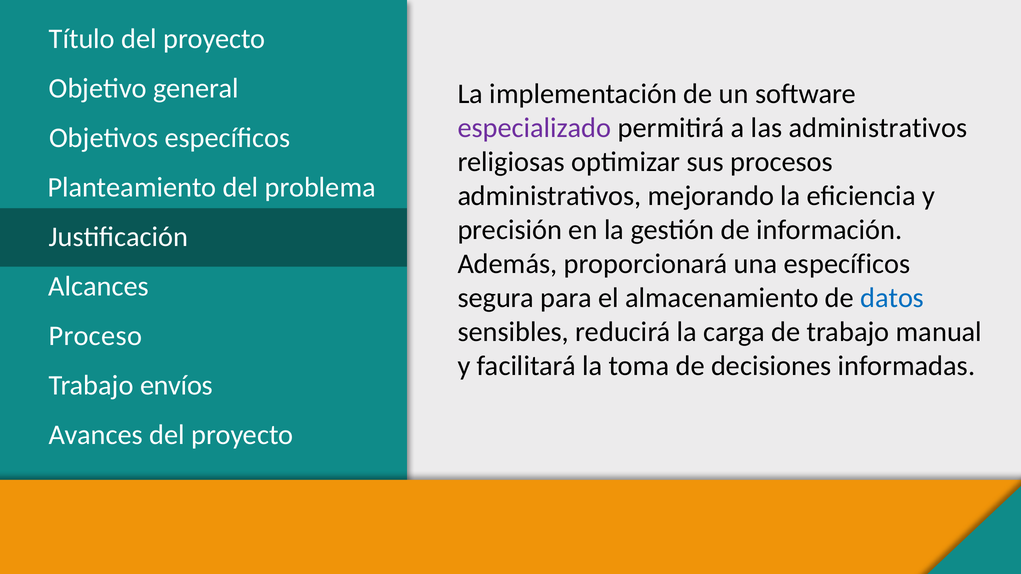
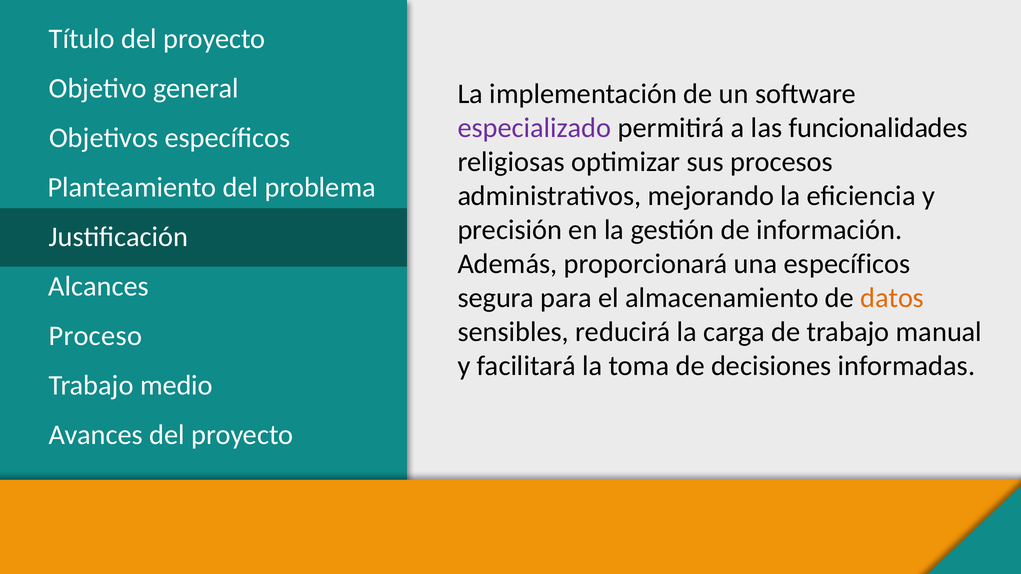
las administrativos: administrativos -> funcionalidades
datos colour: blue -> orange
envíos: envíos -> medio
